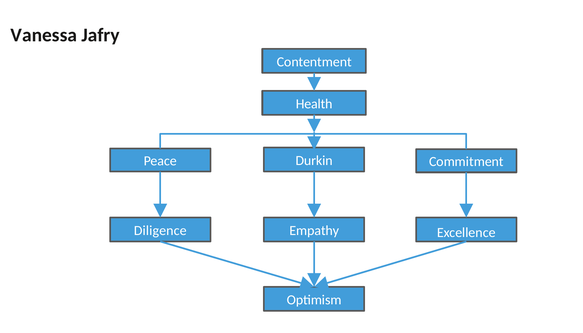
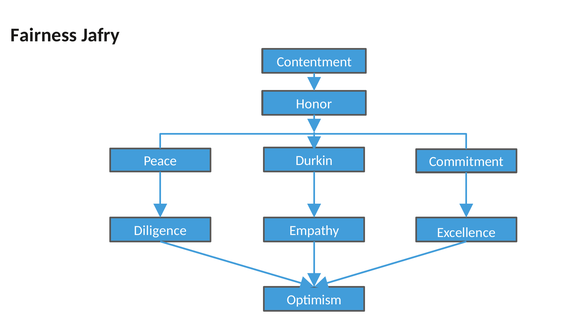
Vanessa: Vanessa -> Fairness
Health: Health -> Honor
